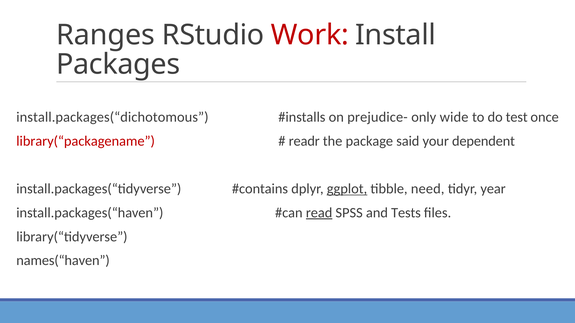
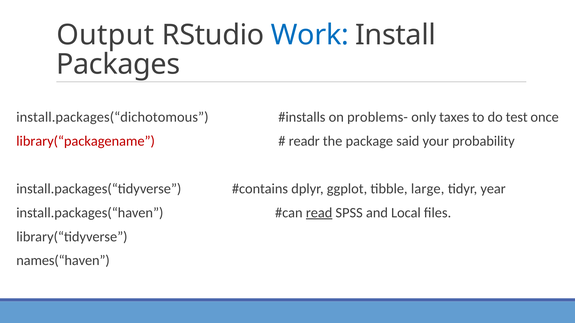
Ranges: Ranges -> Output
Work colour: red -> blue
prejudice-: prejudice- -> problems-
wide: wide -> taxes
dependent: dependent -> probability
ggplot underline: present -> none
need: need -> large
Tests: Tests -> Local
